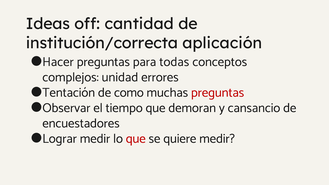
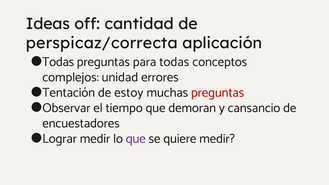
institución/correcta: institución/correcta -> perspicaz/correcta
Hacer at (58, 62): Hacer -> Todas
como: como -> estoy
que at (136, 139) colour: red -> purple
